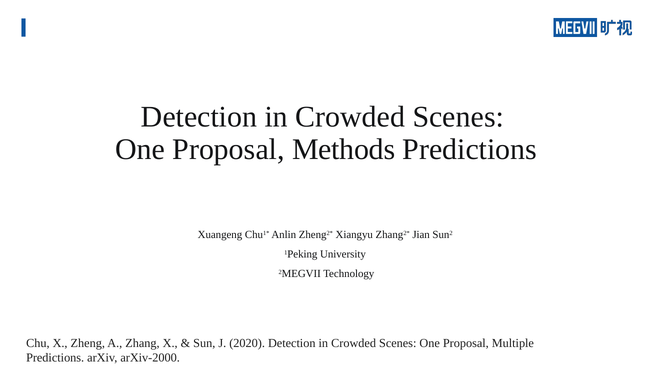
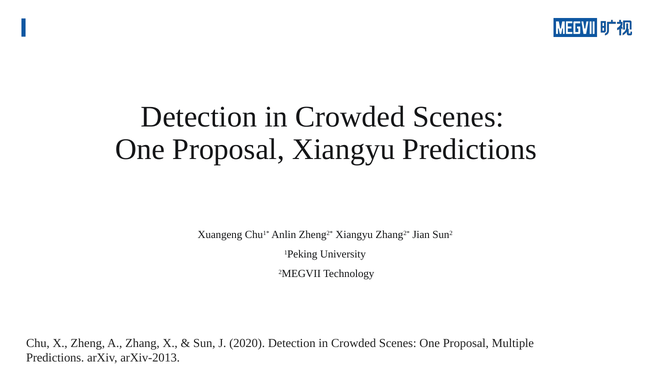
Proposal Methods: Methods -> Xiangyu
arXiv-2000: arXiv-2000 -> arXiv-2013
